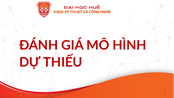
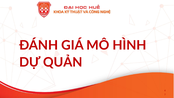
THIẾU: THIẾU -> QUẢN
